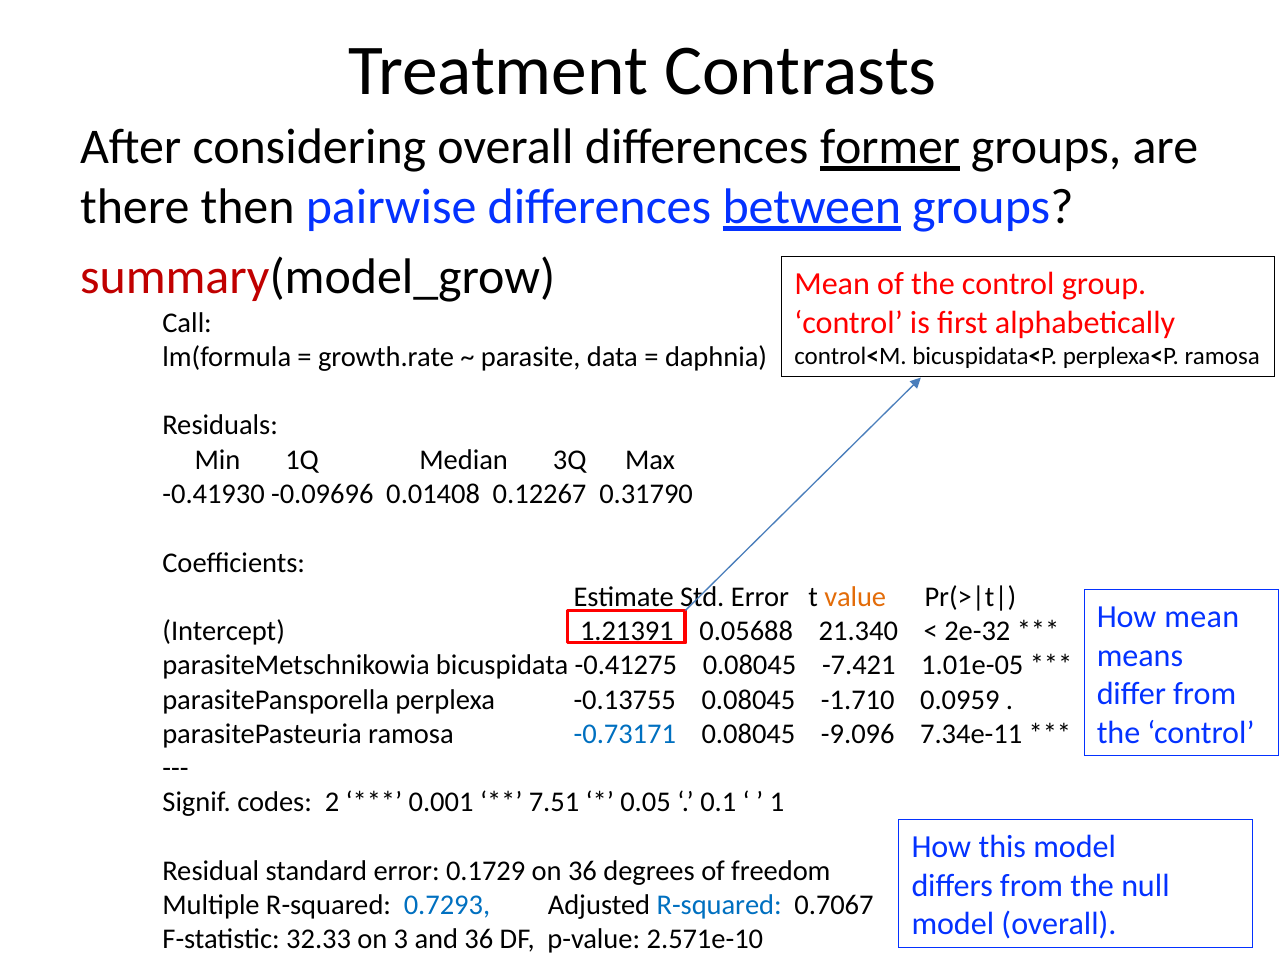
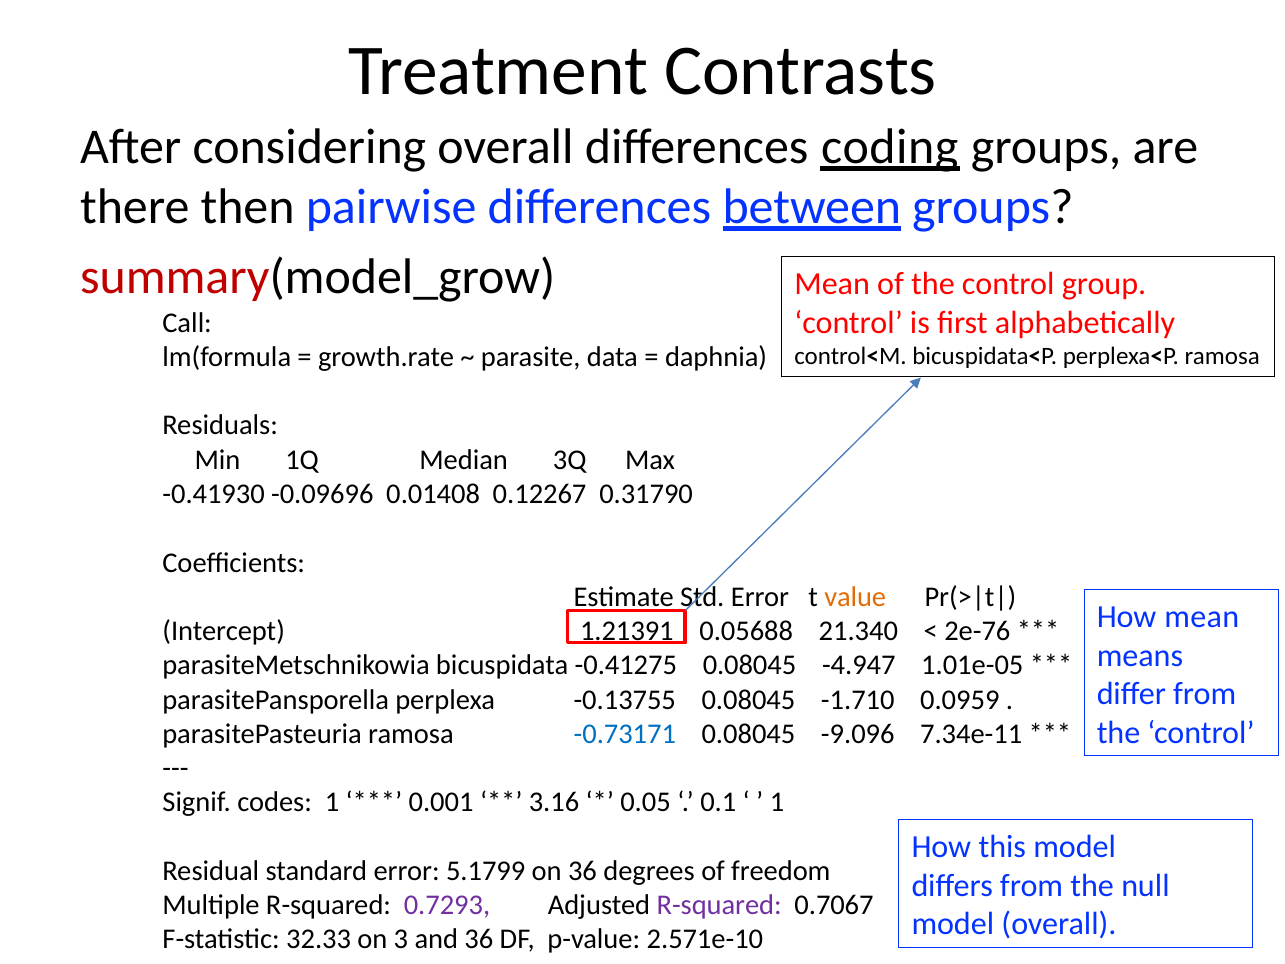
former: former -> coding
2e-32: 2e-32 -> 2e-76
-7.421: -7.421 -> -4.947
codes 2: 2 -> 1
7.51: 7.51 -> 3.16
0.1729: 0.1729 -> 5.1799
0.7293 colour: blue -> purple
R-squared at (719, 905) colour: blue -> purple
